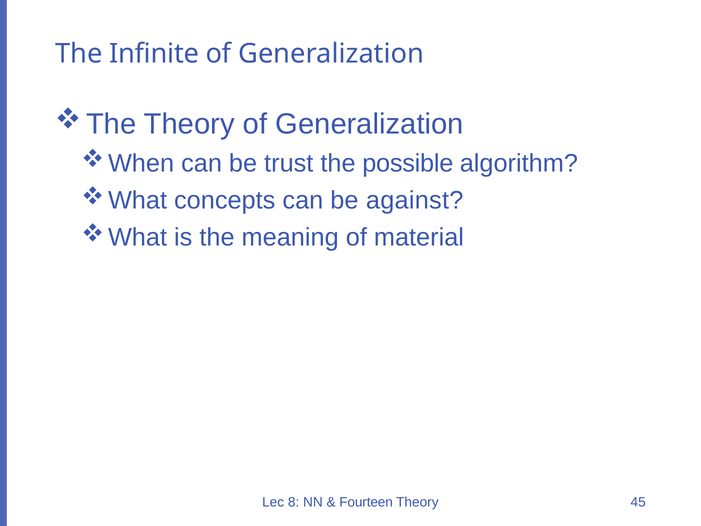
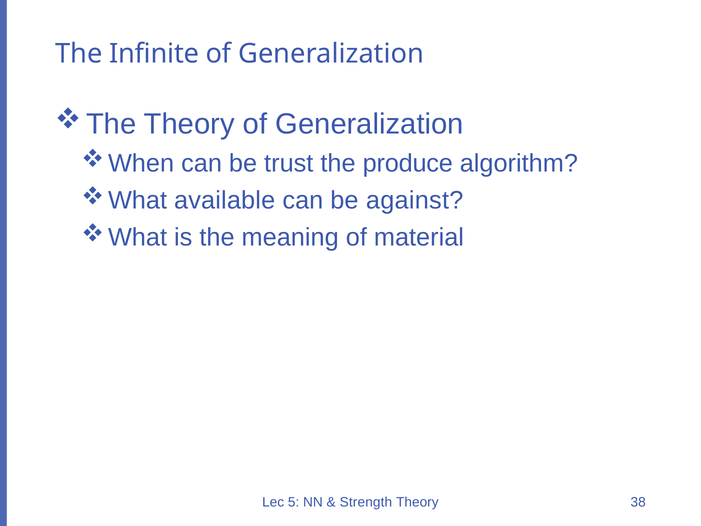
possible: possible -> produce
concepts: concepts -> available
8: 8 -> 5
Fourteen: Fourteen -> Strength
45: 45 -> 38
